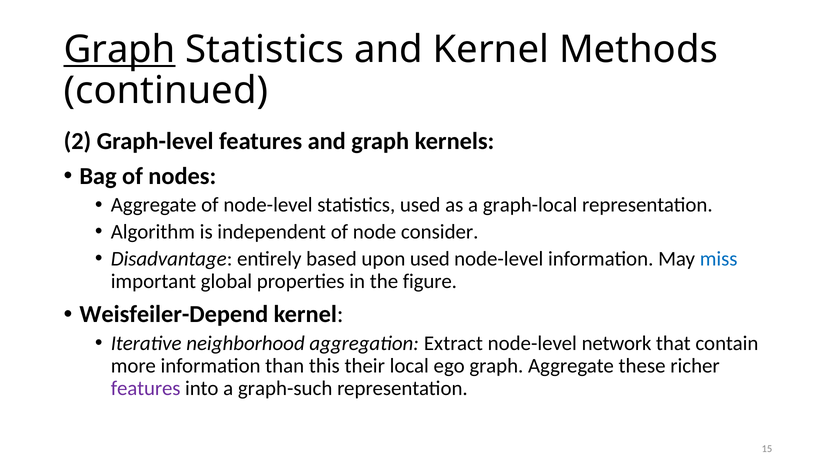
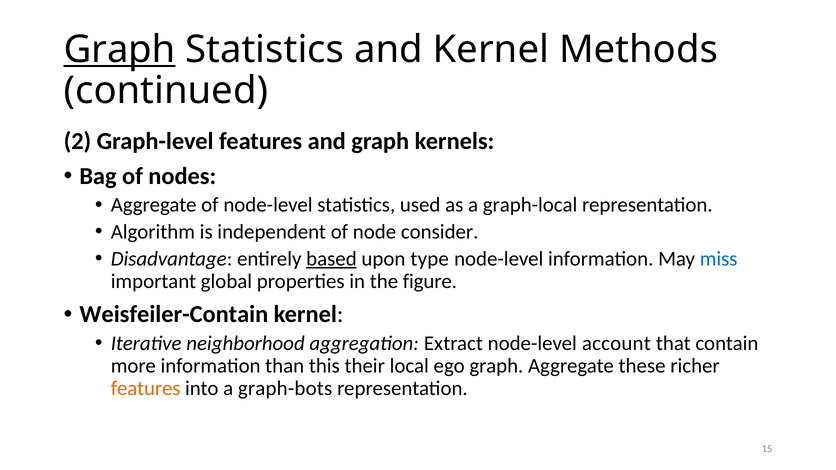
based underline: none -> present
upon used: used -> type
Weisfeiler-Depend: Weisfeiler-Depend -> Weisfeiler-Contain
network: network -> account
features at (146, 389) colour: purple -> orange
graph-such: graph-such -> graph-bots
